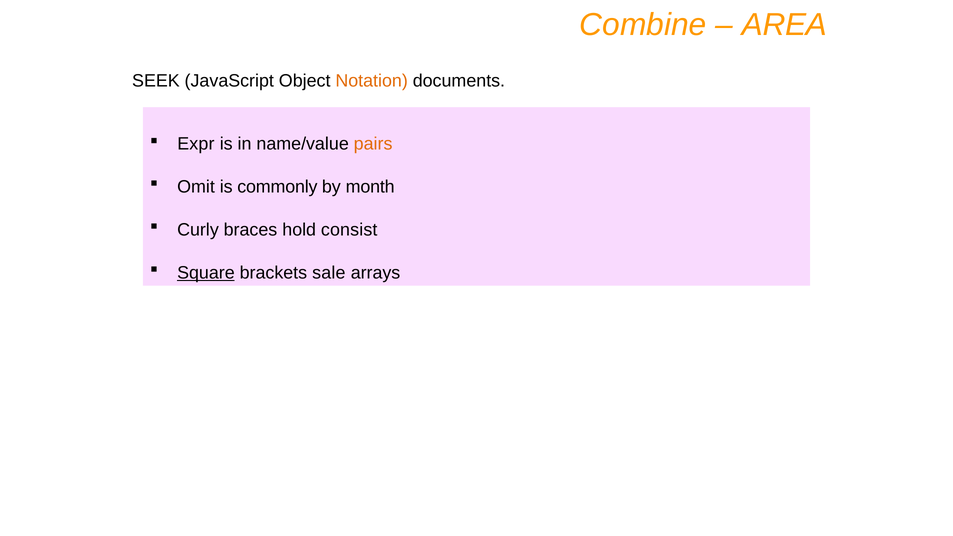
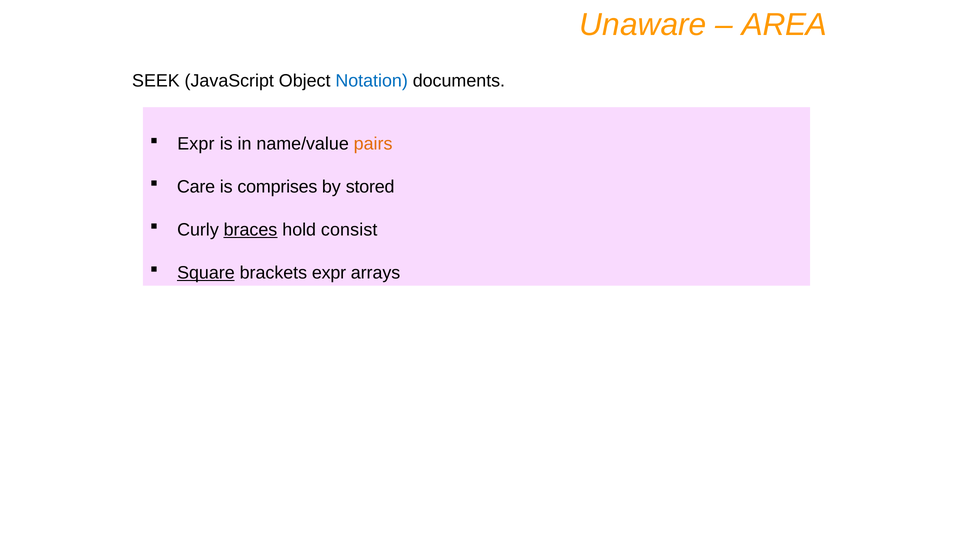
Combine: Combine -> Unaware
Notation colour: orange -> blue
Omit: Omit -> Care
commonly: commonly -> comprises
month: month -> stored
braces underline: none -> present
brackets sale: sale -> expr
